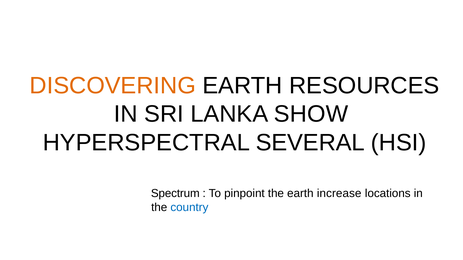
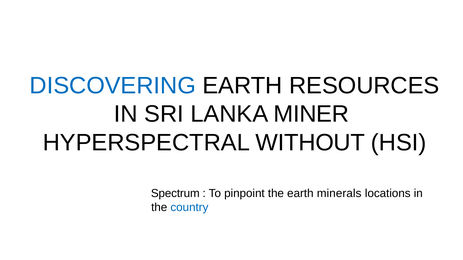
DISCOVERING colour: orange -> blue
SHOW: SHOW -> MINER
SEVERAL: SEVERAL -> WITHOUT
increase: increase -> minerals
